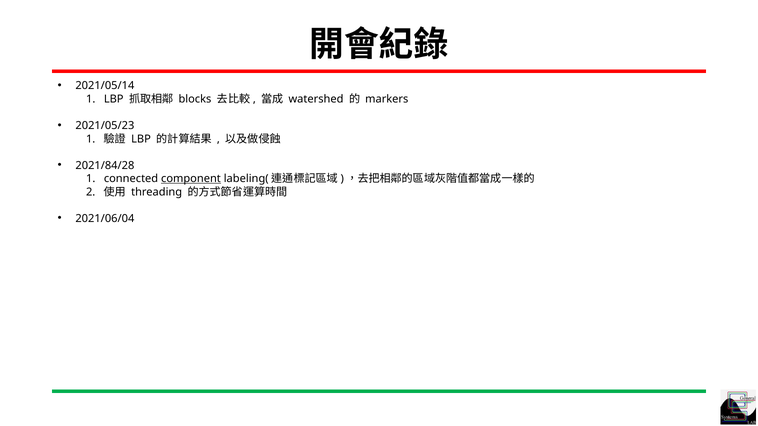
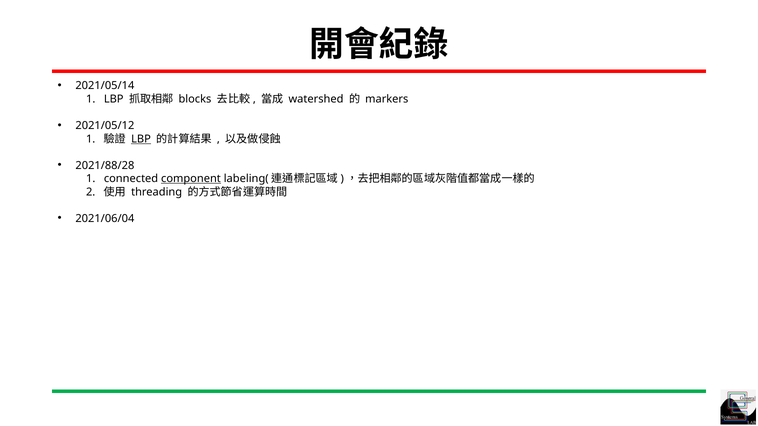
2021/05/23: 2021/05/23 -> 2021/05/12
LBP at (141, 139) underline: none -> present
2021/84/28: 2021/84/28 -> 2021/88/28
